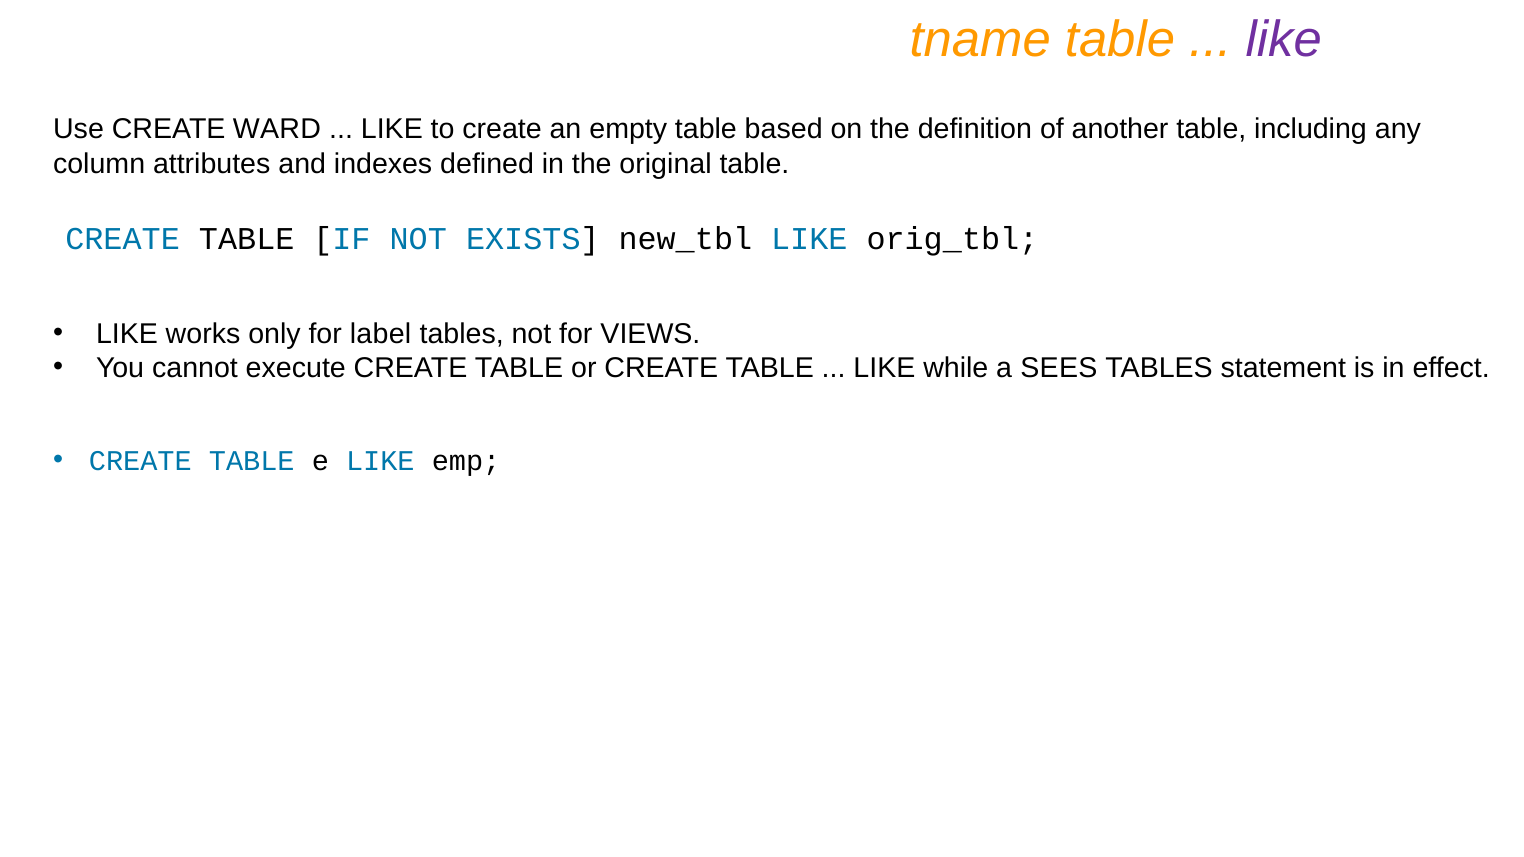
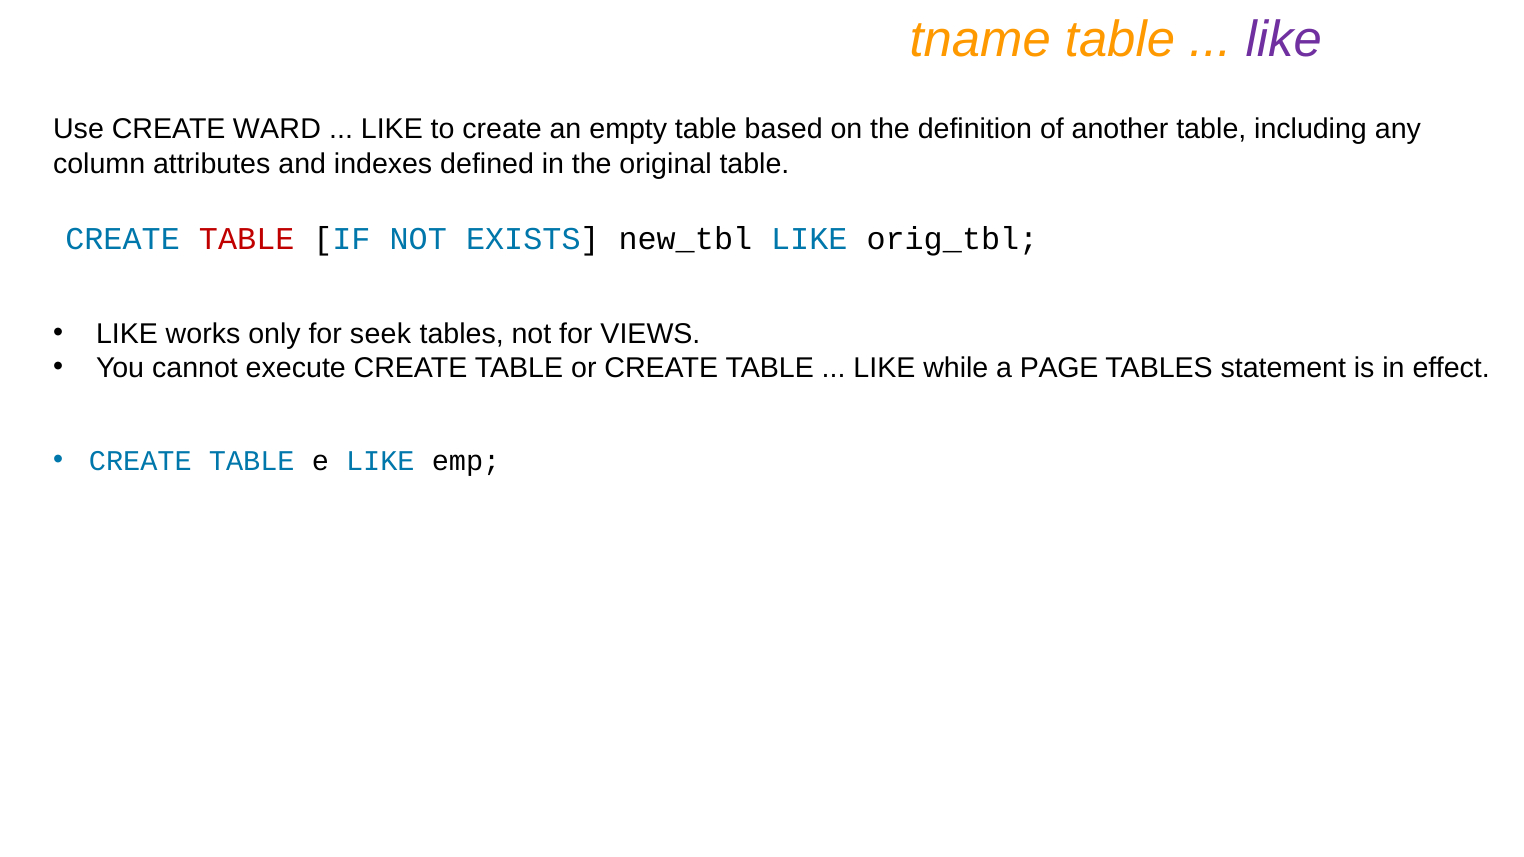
TABLE at (247, 239) colour: black -> red
label: label -> seek
SEES: SEES -> PAGE
